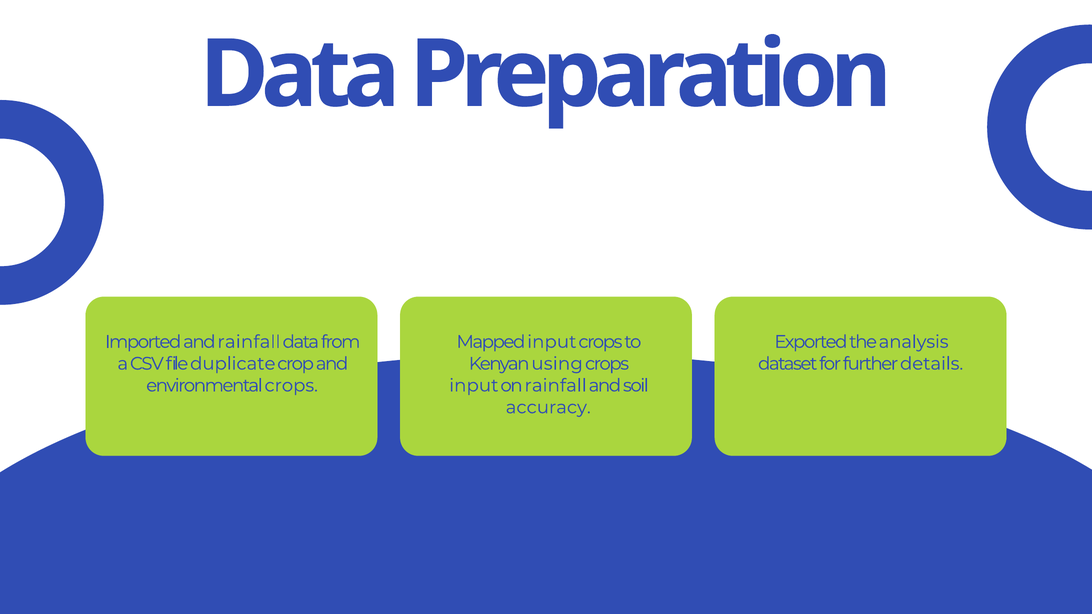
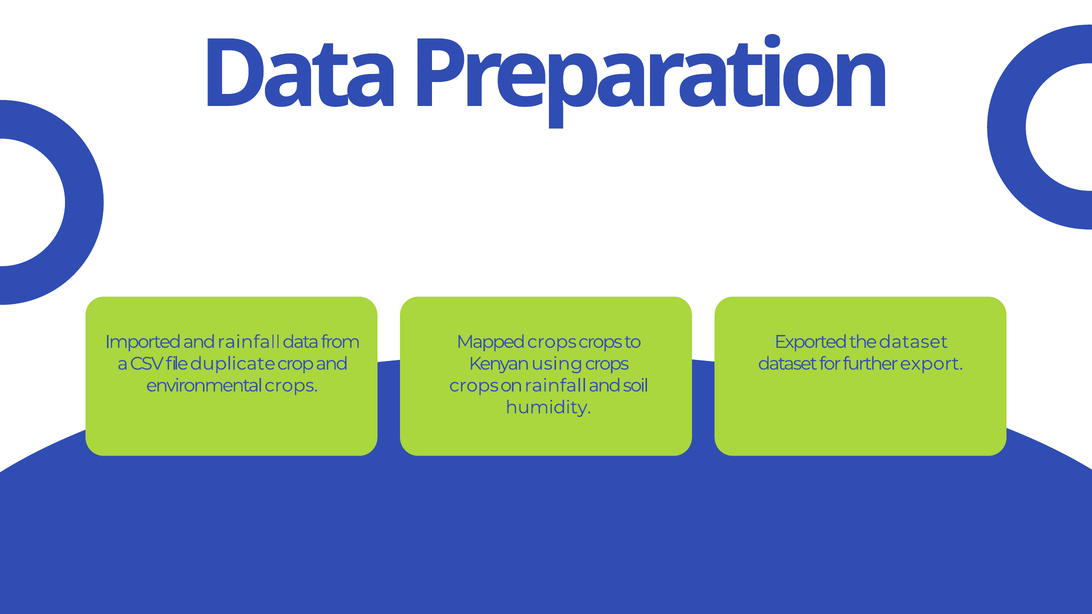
Mapped input: input -> crops
the analysis: analysis -> dataset
details: details -> export
input at (474, 386): input -> crops
accuracy: accuracy -> humidity
